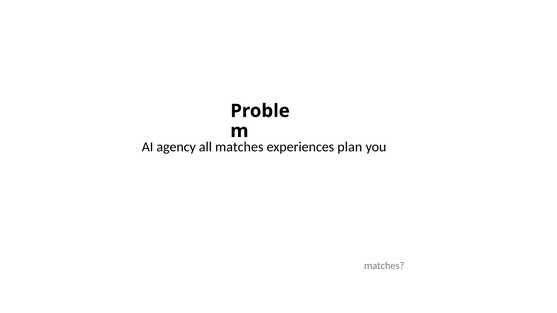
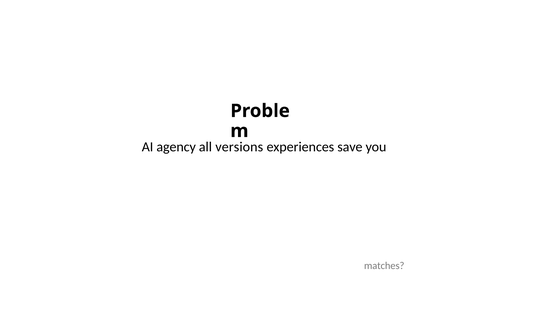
all matches: matches -> versions
plan: plan -> save
